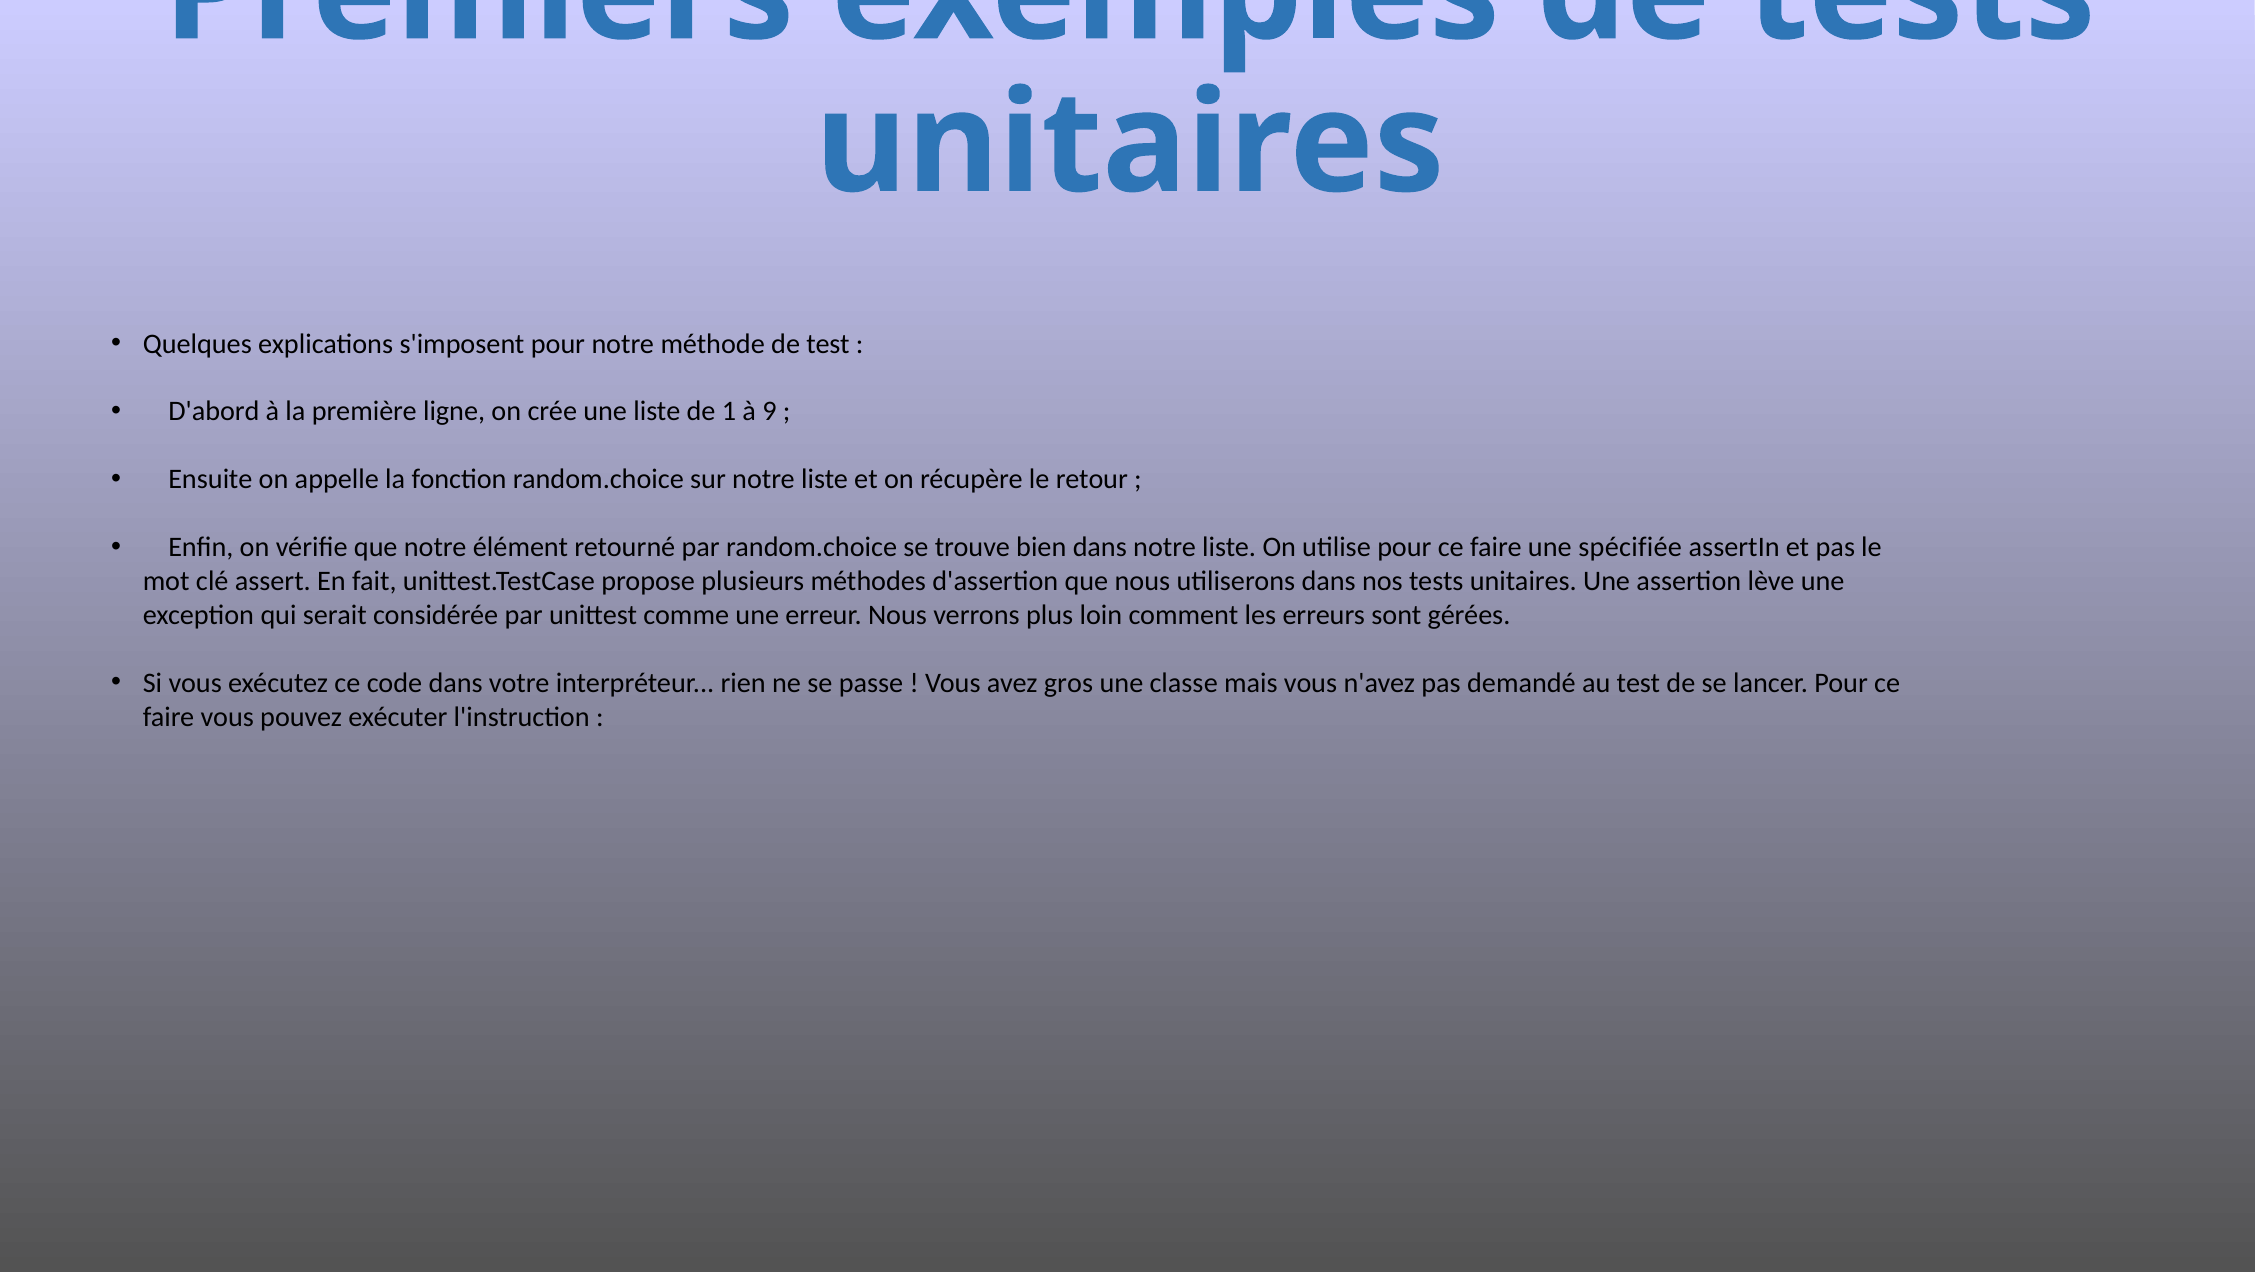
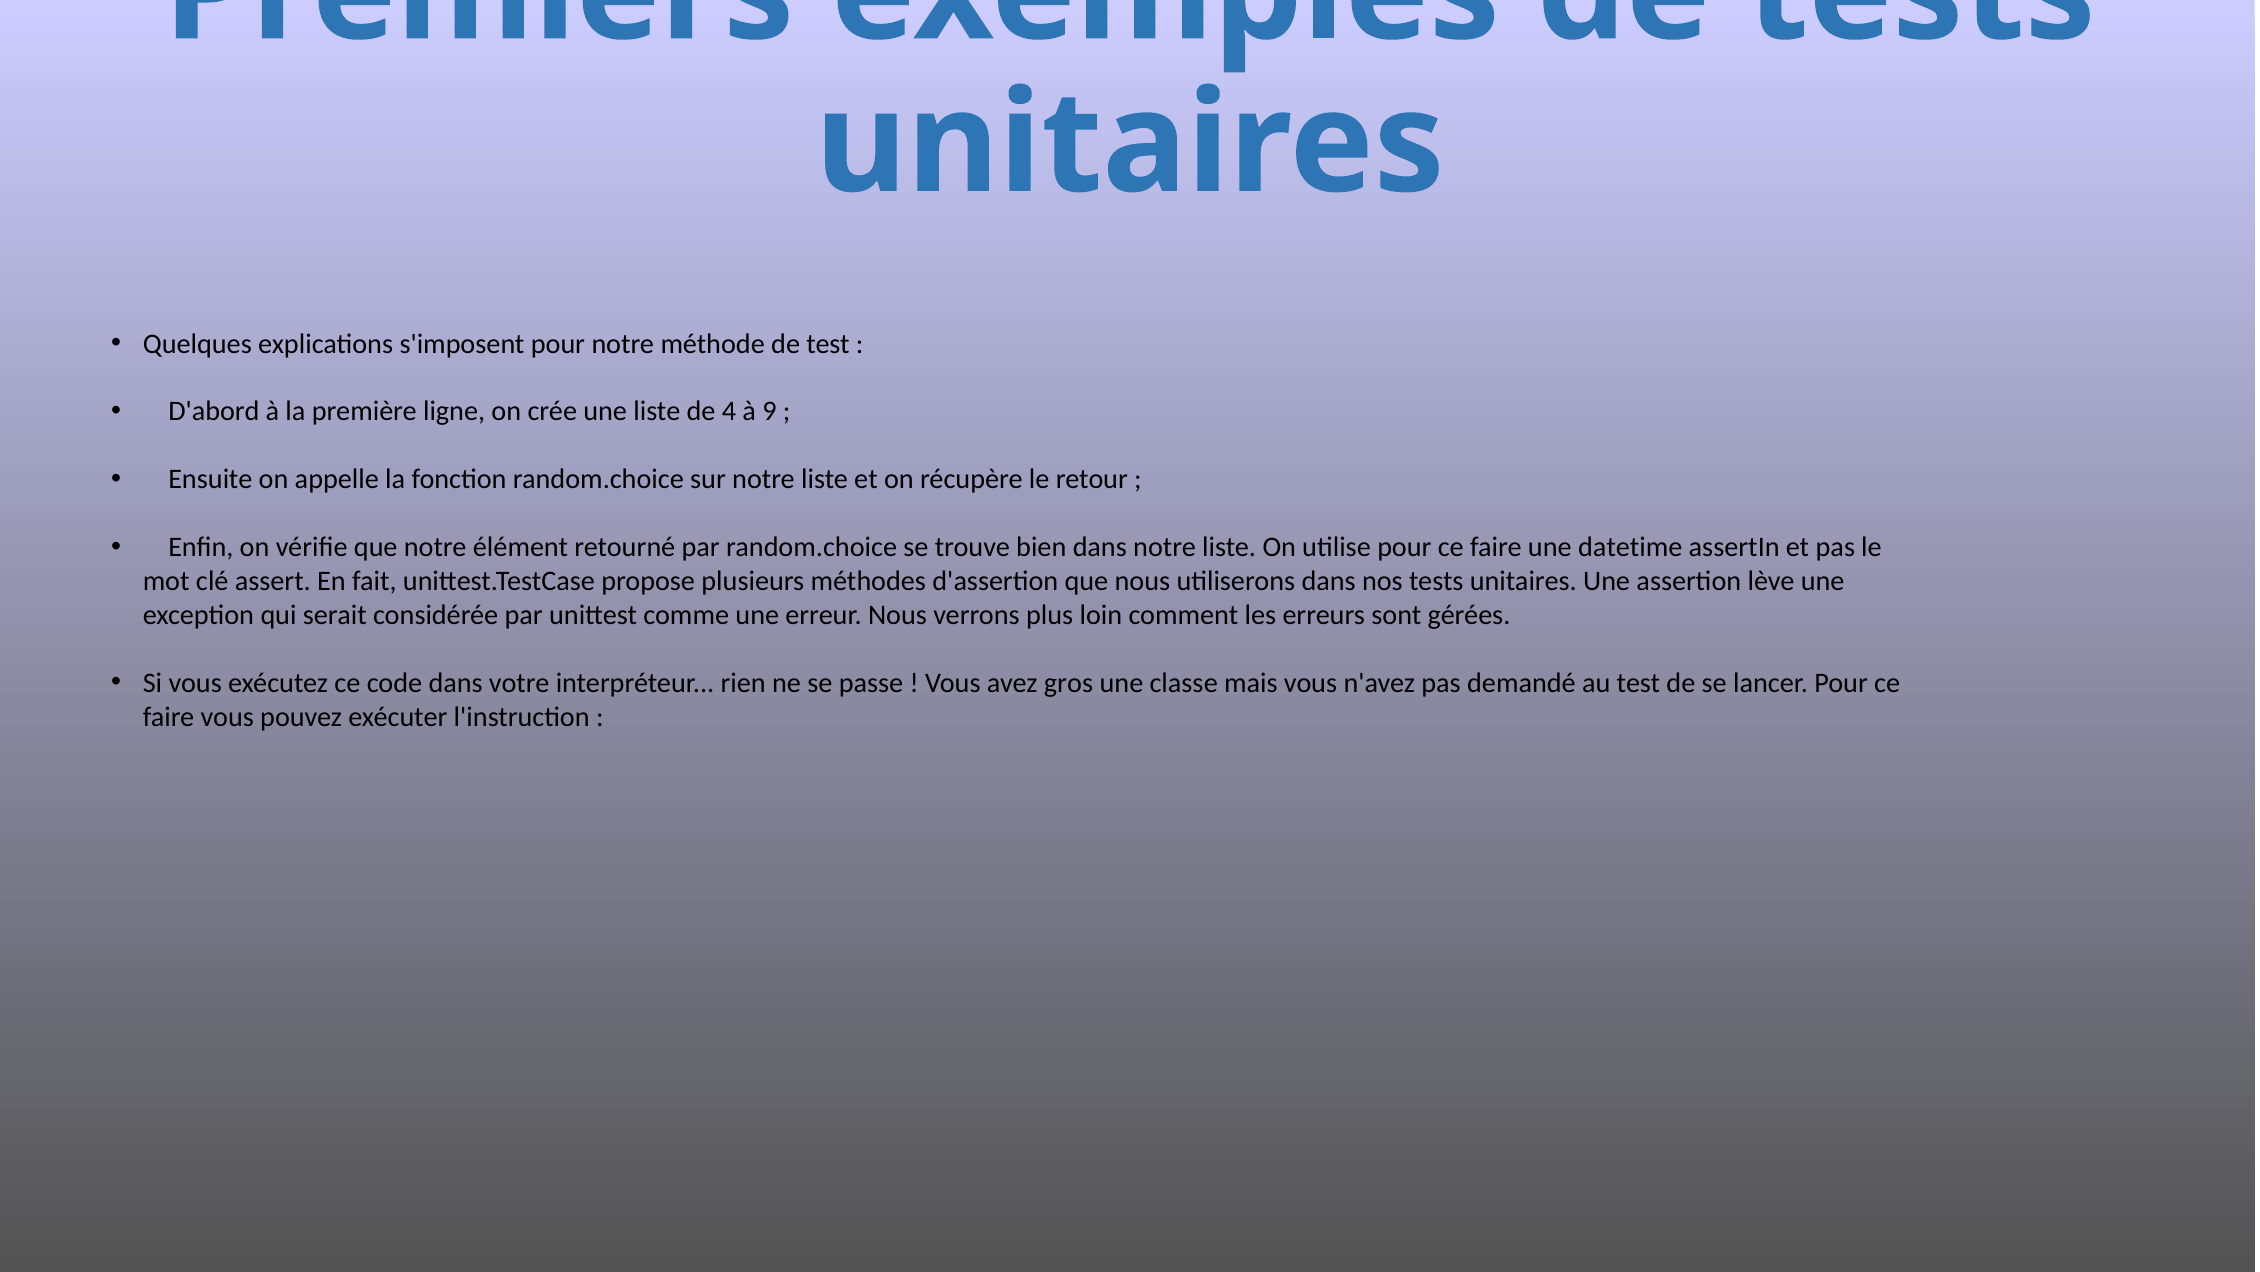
1: 1 -> 4
spécifiée: spécifiée -> datetime
